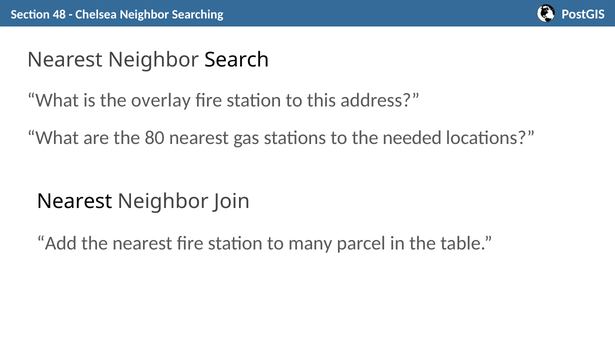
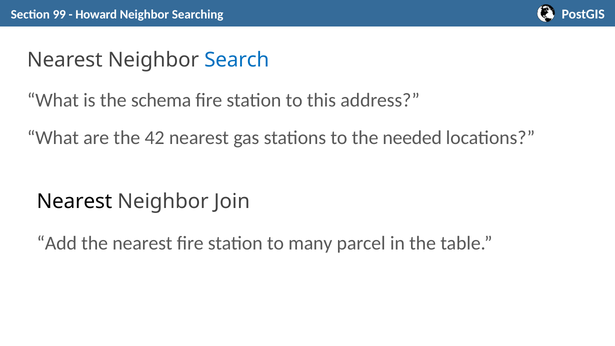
48: 48 -> 99
Chelsea: Chelsea -> Howard
Search colour: black -> blue
overlay: overlay -> schema
80: 80 -> 42
